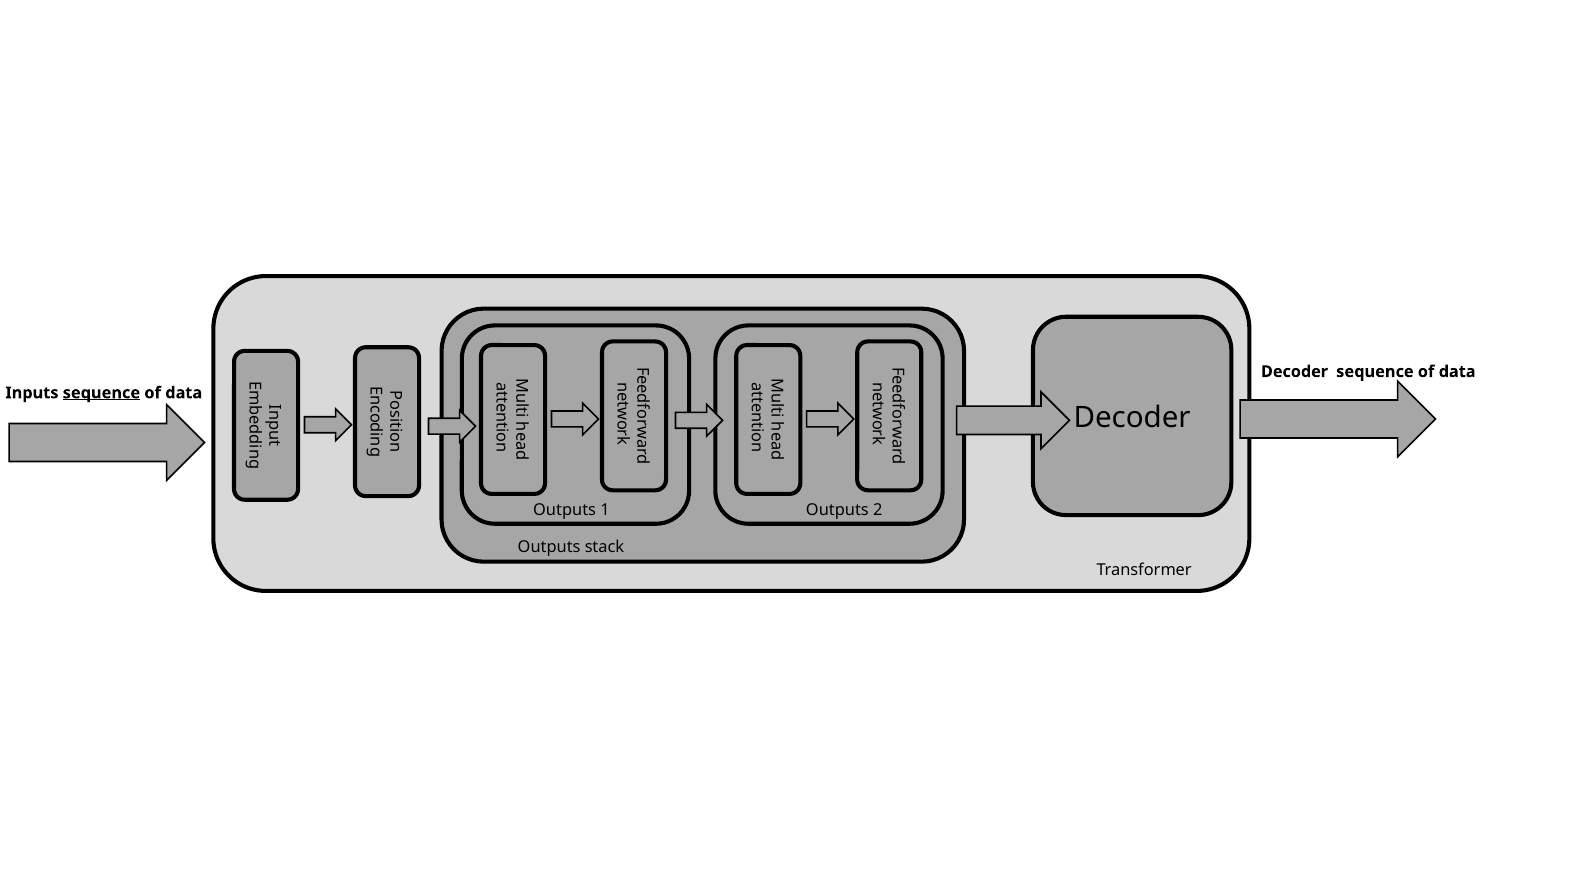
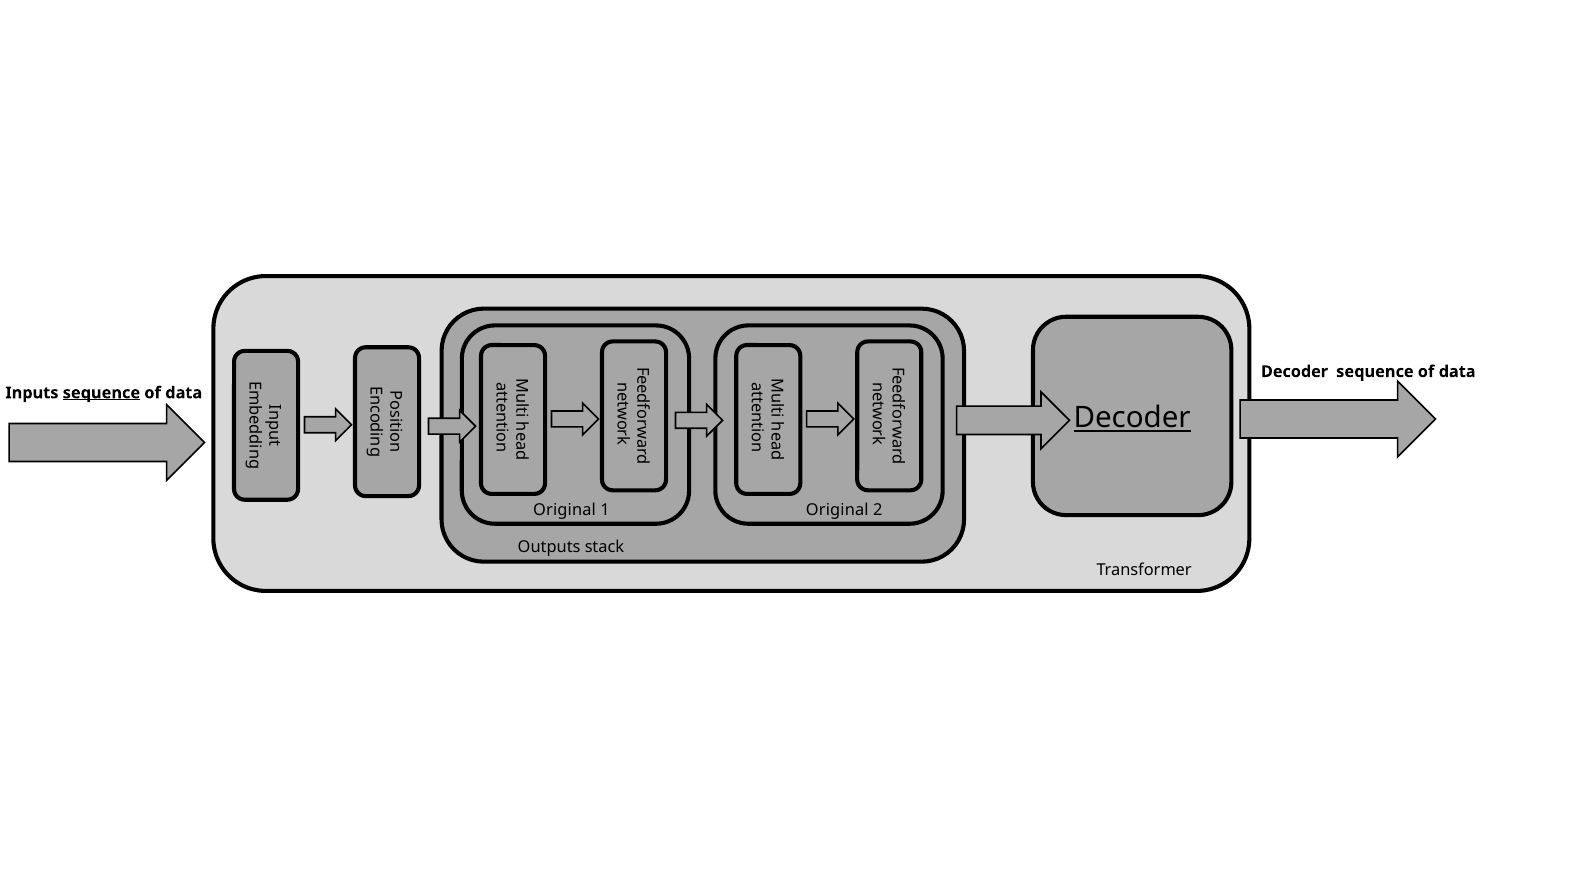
Decoder at (1132, 418) underline: none -> present
Outputs at (565, 510): Outputs -> Original
1 Outputs: Outputs -> Original
